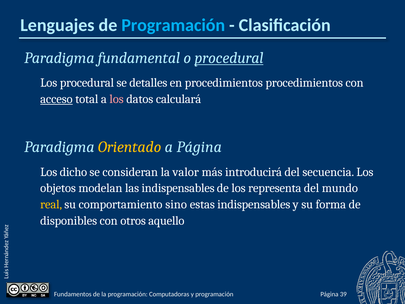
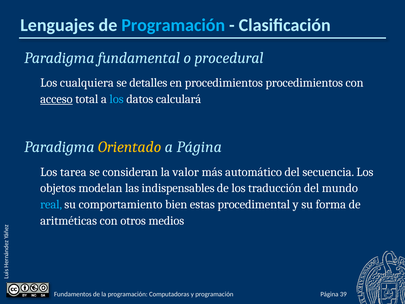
procedural at (229, 58) underline: present -> none
Los procedural: procedural -> cualquiera
los at (117, 99) colour: pink -> light blue
dicho: dicho -> tarea
introducirá: introducirá -> automático
representa: representa -> traducción
real colour: yellow -> light blue
sino: sino -> bien
estas indispensables: indispensables -> procedimental
disponibles: disponibles -> aritméticas
aquello: aquello -> medios
